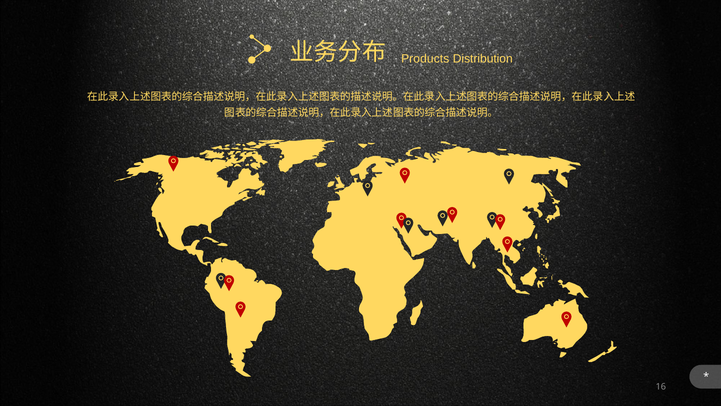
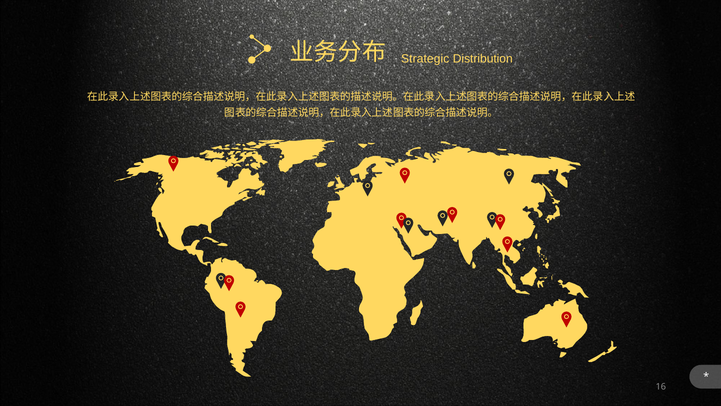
Products: Products -> Strategic
